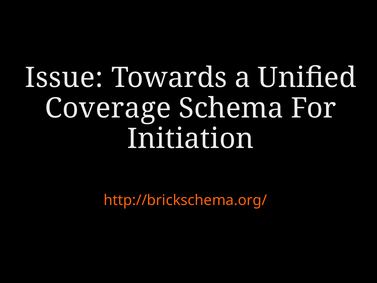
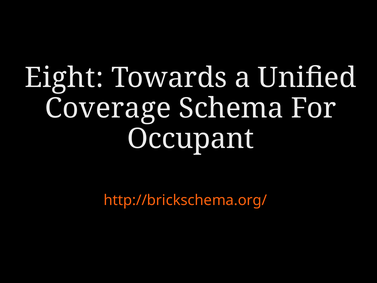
Issue: Issue -> Eight
Initiation: Initiation -> Occupant
